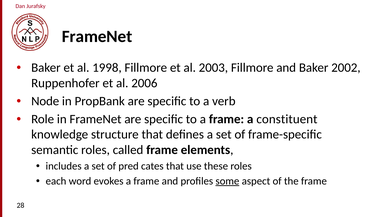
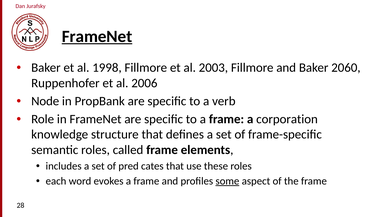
FrameNet at (97, 36) underline: none -> present
2002: 2002 -> 2060
constituent: constituent -> corporation
